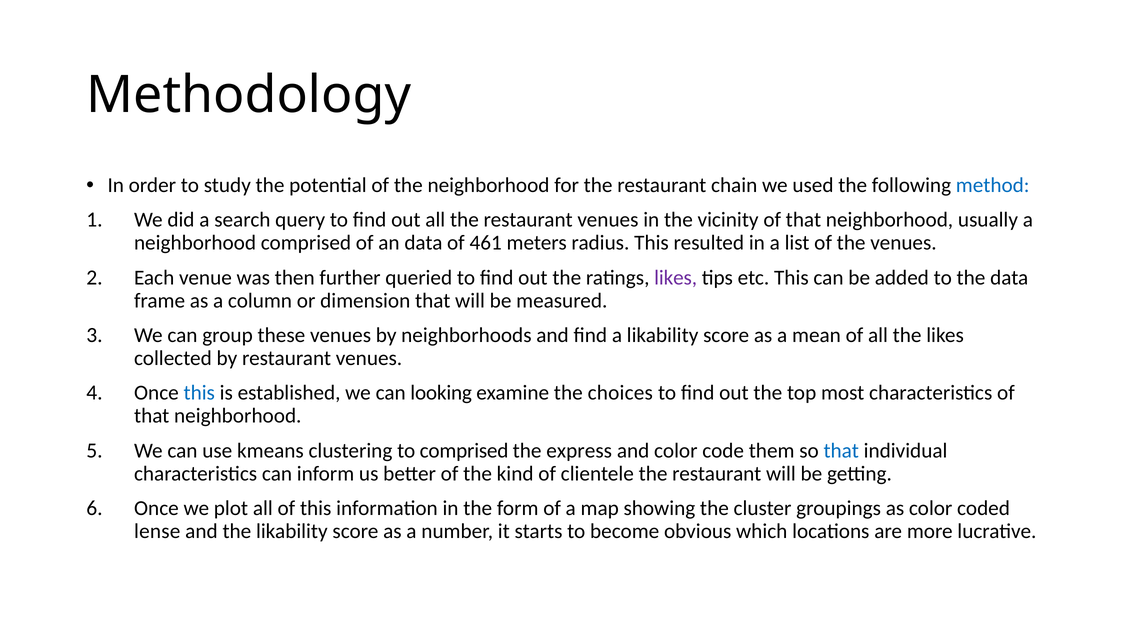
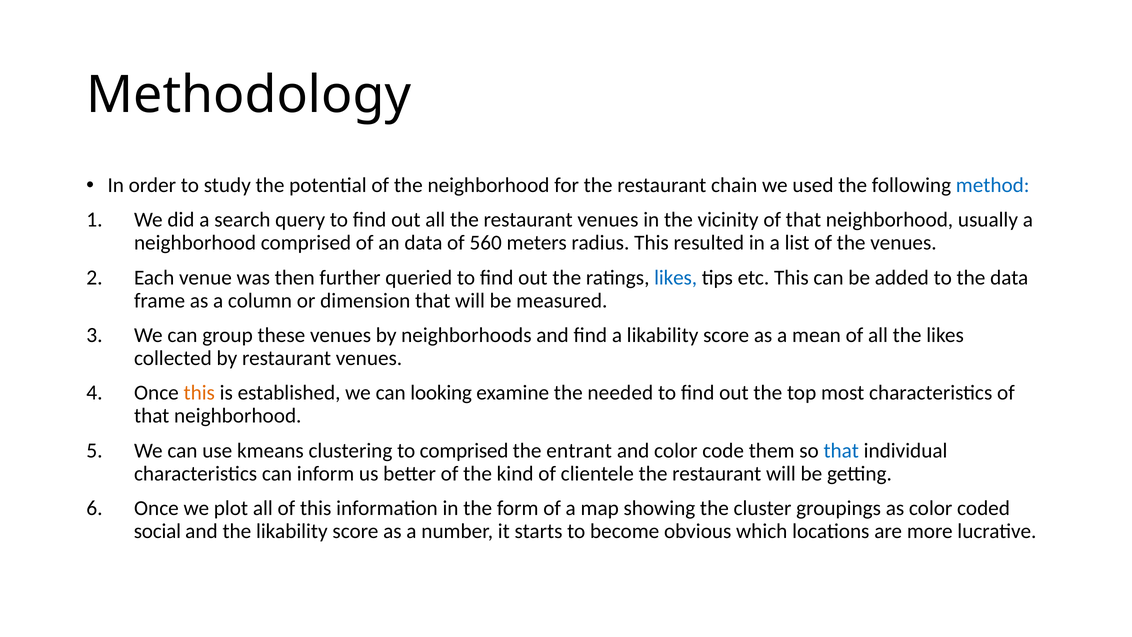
461: 461 -> 560
likes at (676, 277) colour: purple -> blue
this at (199, 393) colour: blue -> orange
choices: choices -> needed
express: express -> entrant
lense: lense -> social
